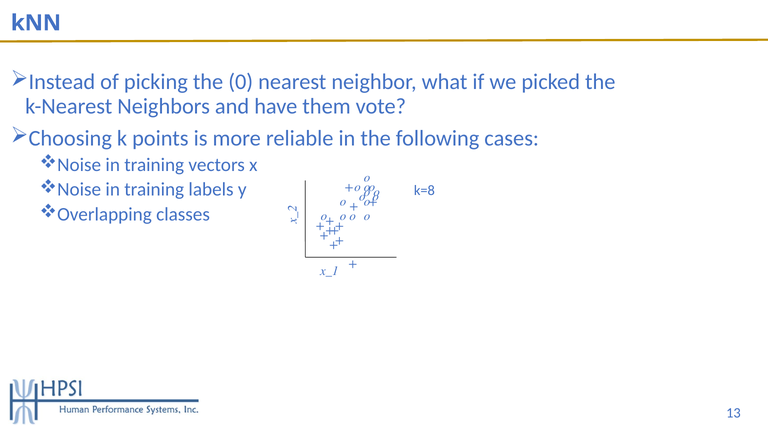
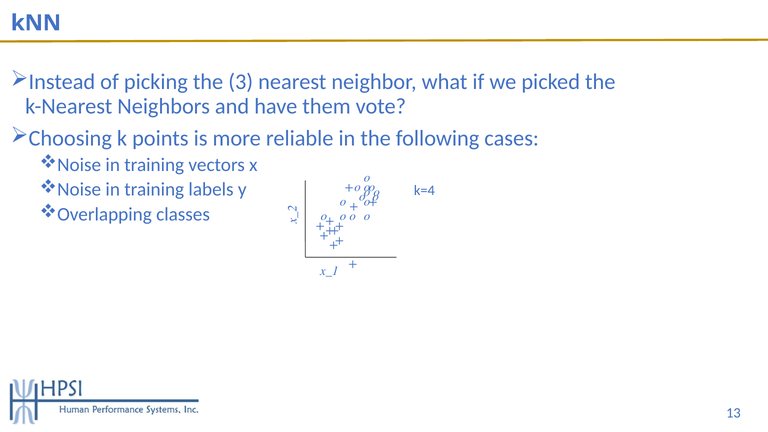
0: 0 -> 3
k=8: k=8 -> k=4
